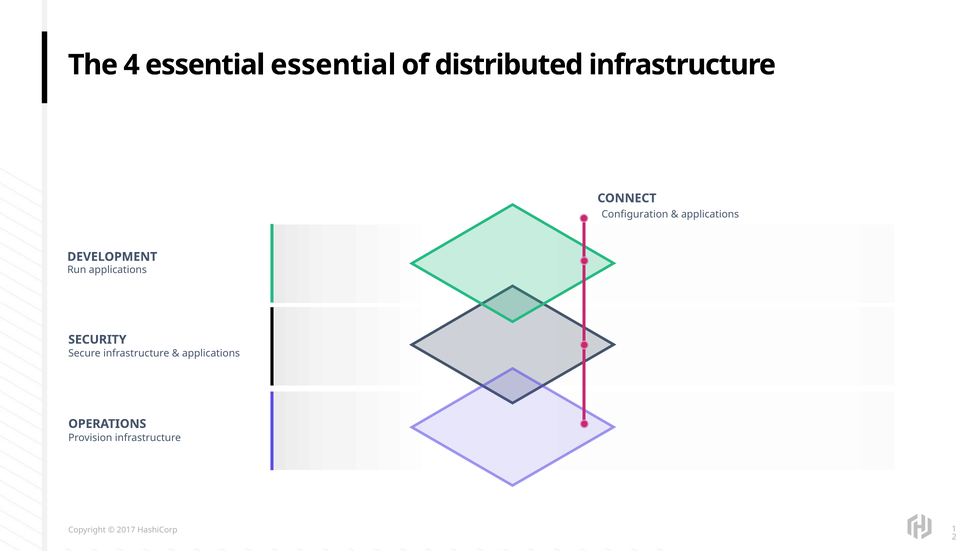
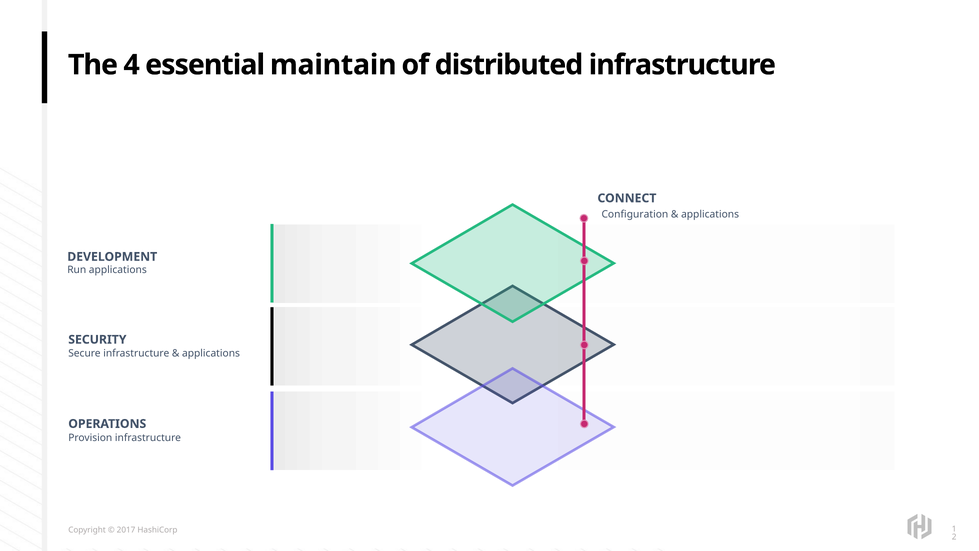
essential essential: essential -> maintain
